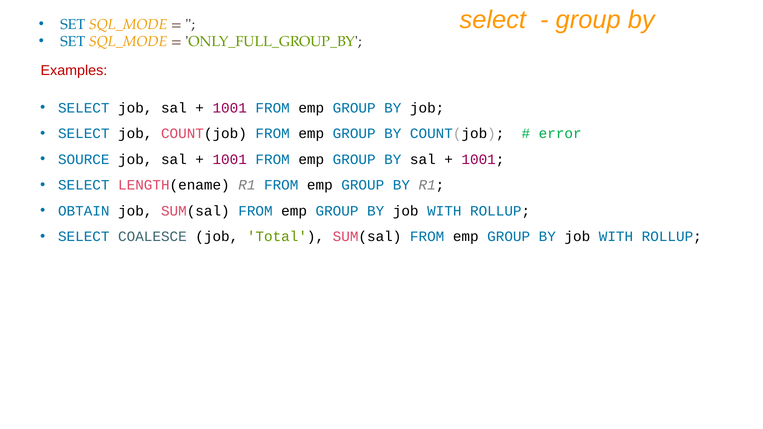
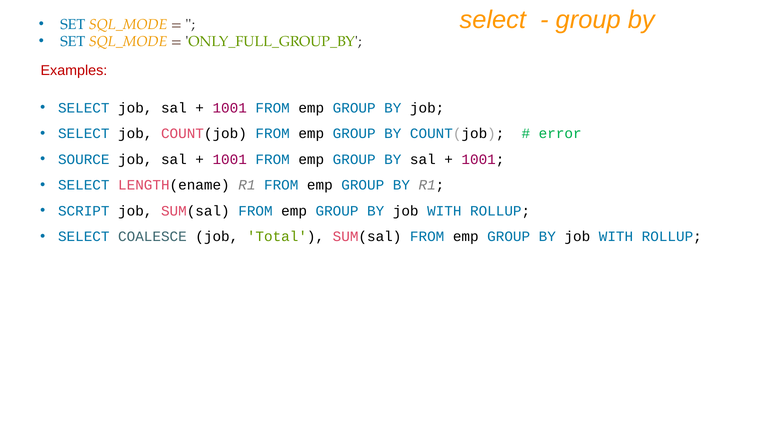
OBTAIN: OBTAIN -> SCRIPT
